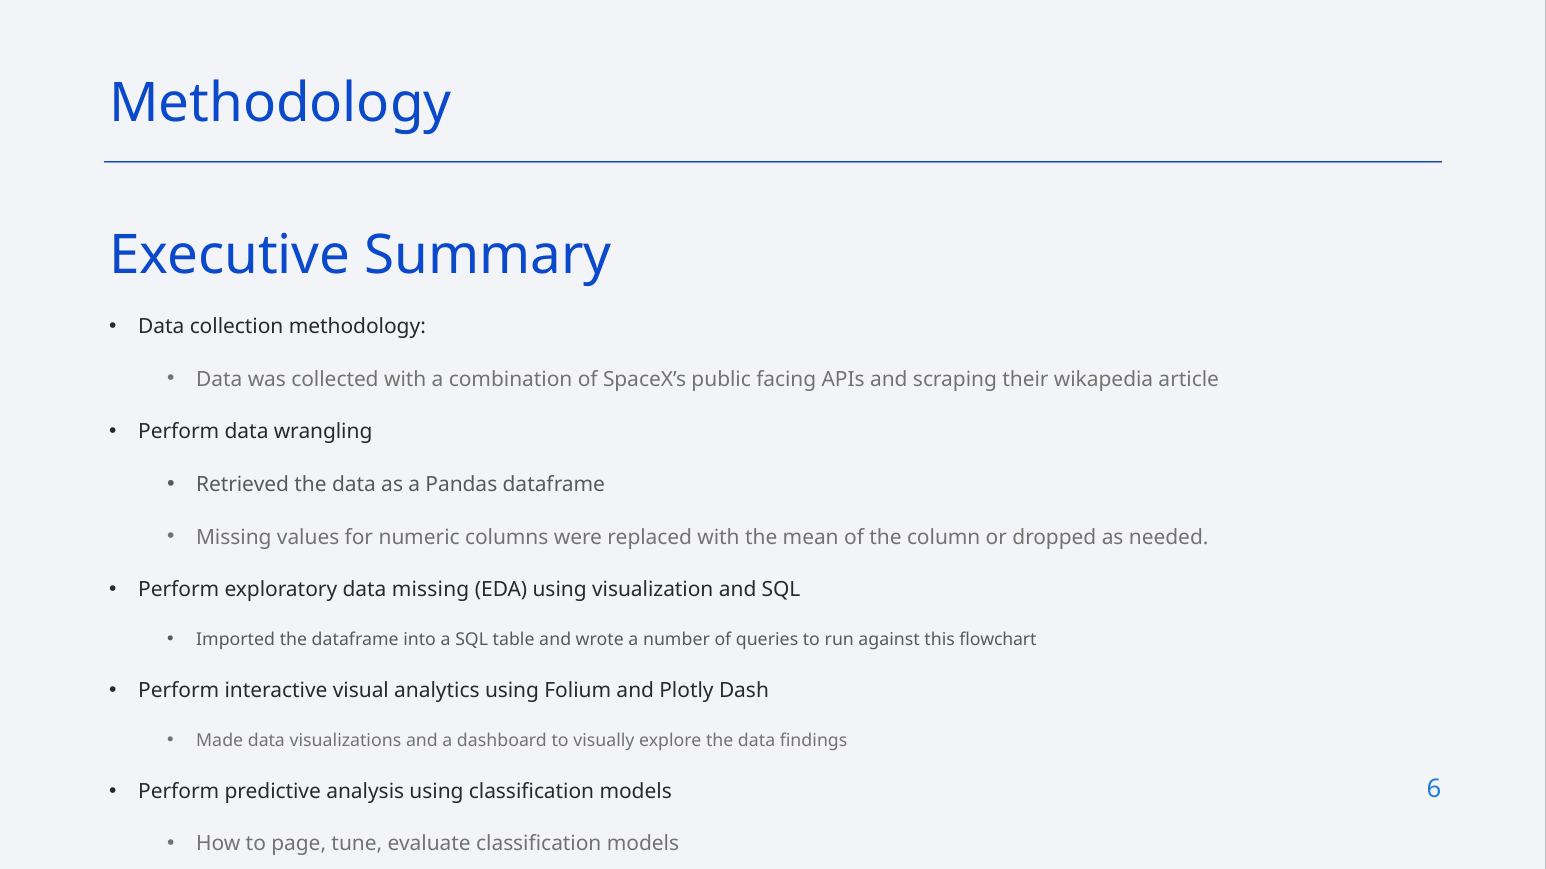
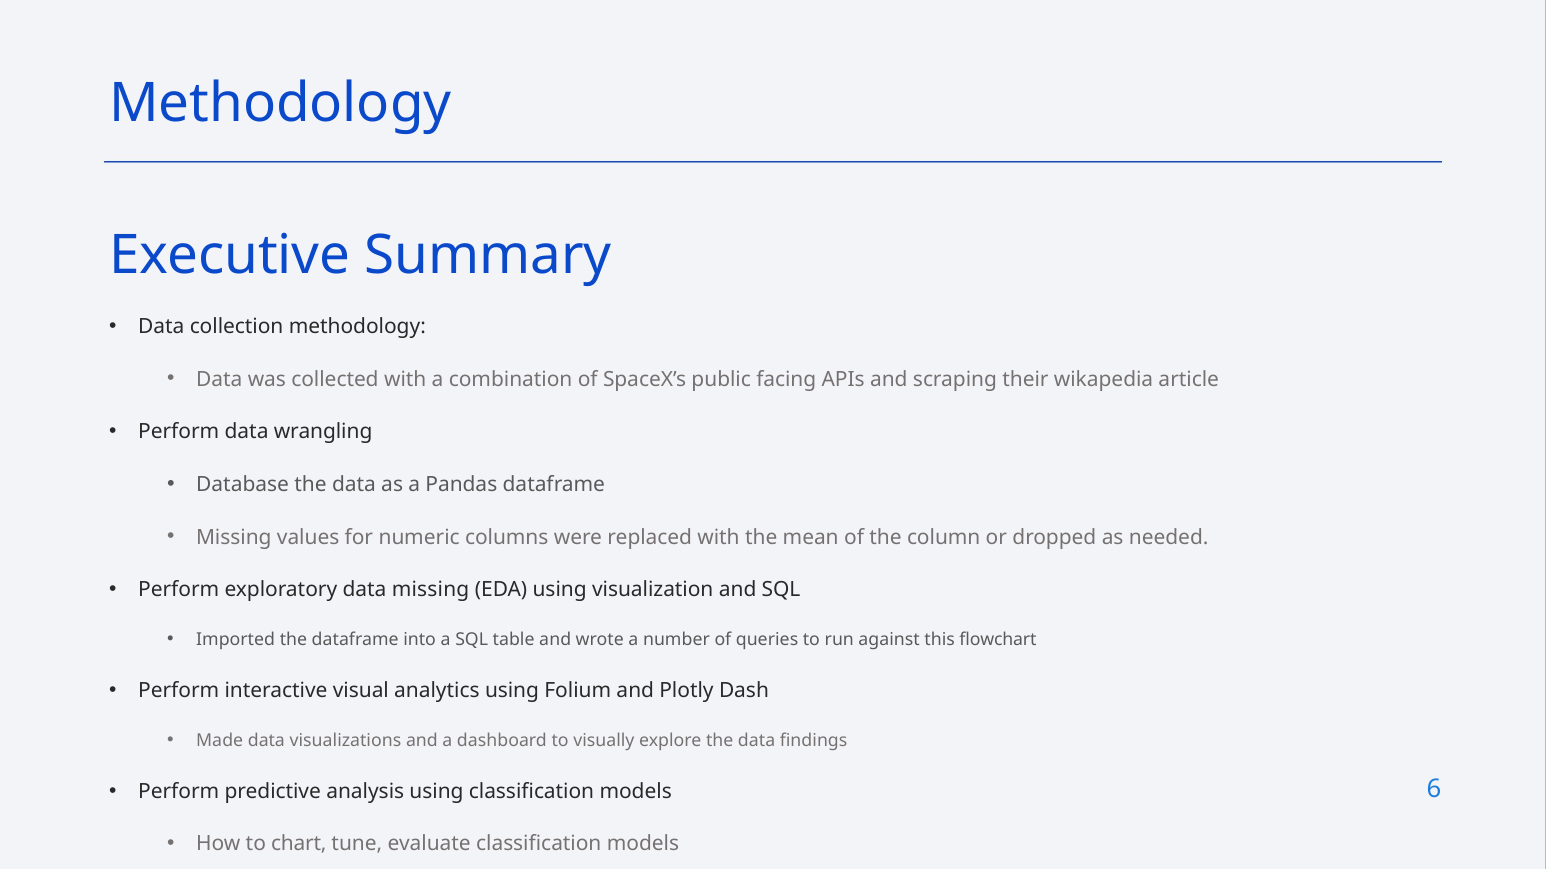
Retrieved: Retrieved -> Database
page: page -> chart
